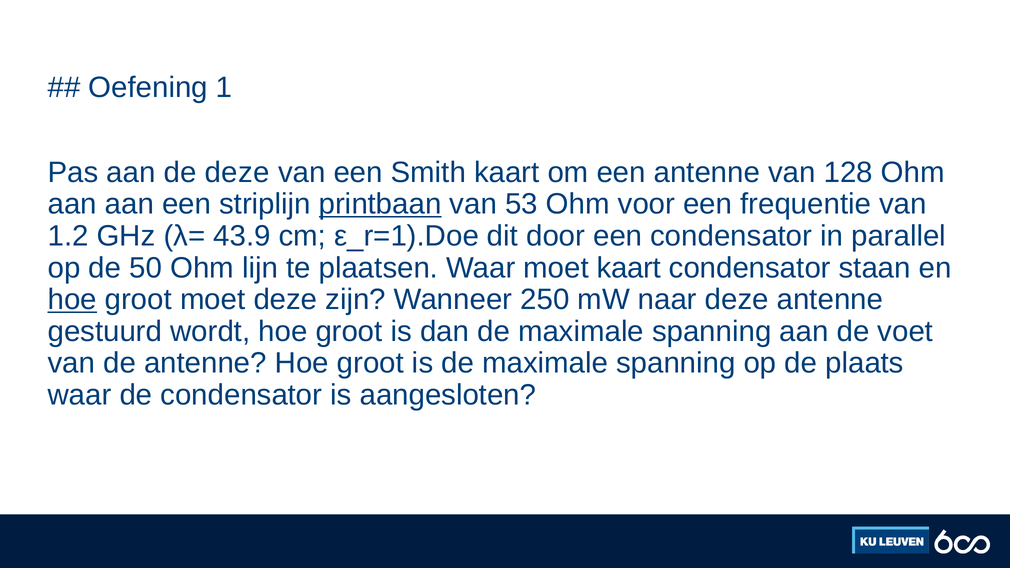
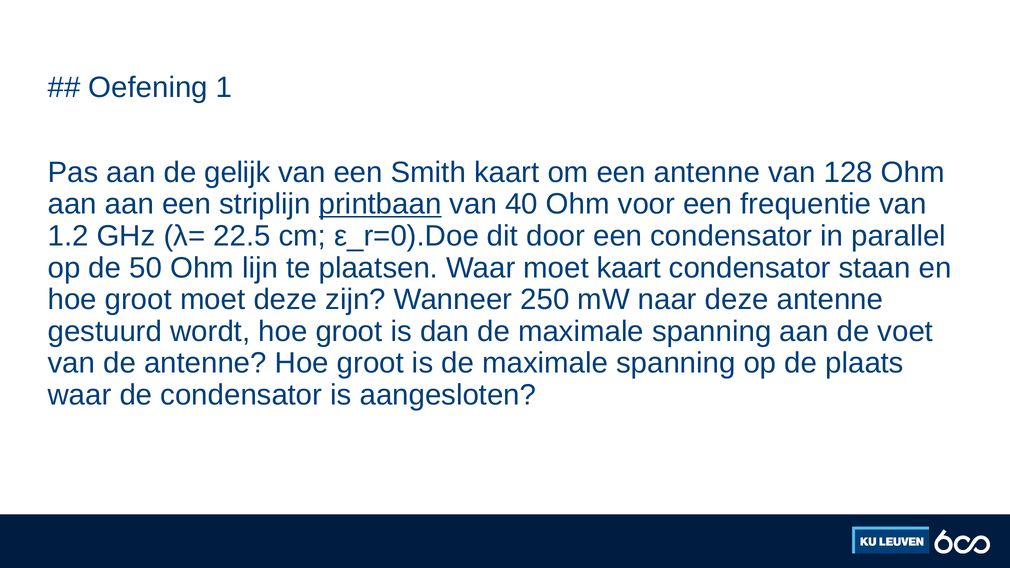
de deze: deze -> gelijk
53: 53 -> 40
43.9: 43.9 -> 22.5
ε_r=1).Doe: ε_r=1).Doe -> ε_r=0).Doe
hoe at (72, 300) underline: present -> none
